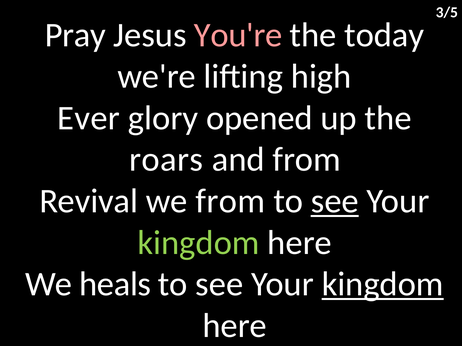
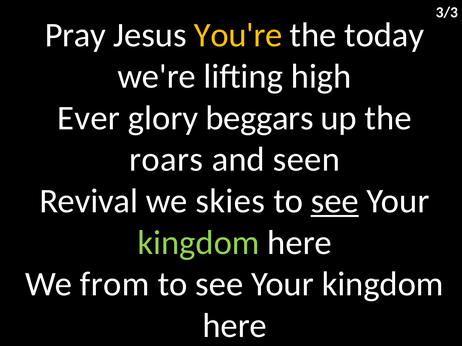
3/5: 3/5 -> 3/3
You're colour: pink -> yellow
opened: opened -> beggars
and from: from -> seen
we from: from -> skies
heals: heals -> from
kingdom at (383, 285) underline: present -> none
